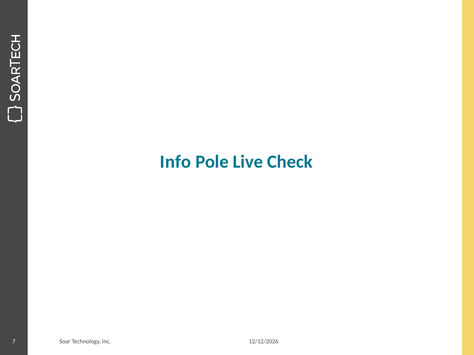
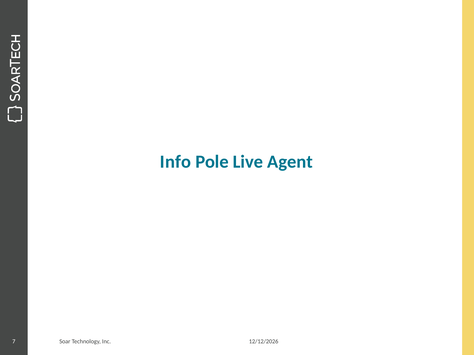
Check: Check -> Agent
